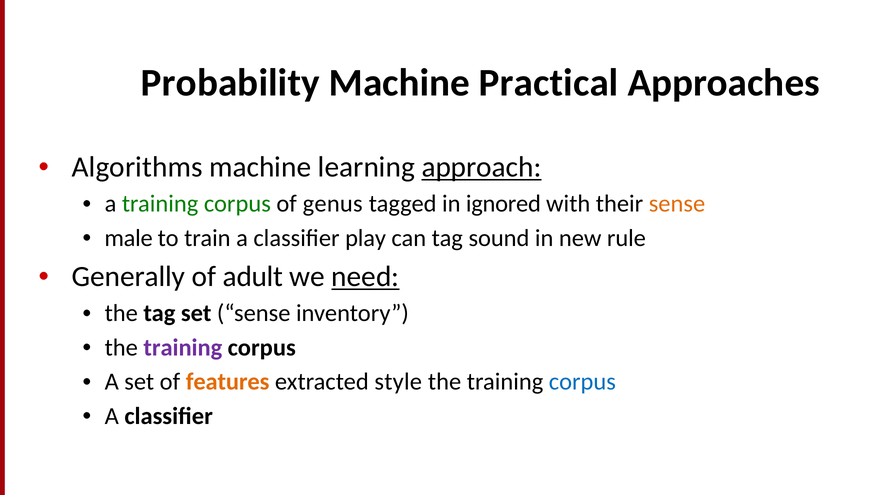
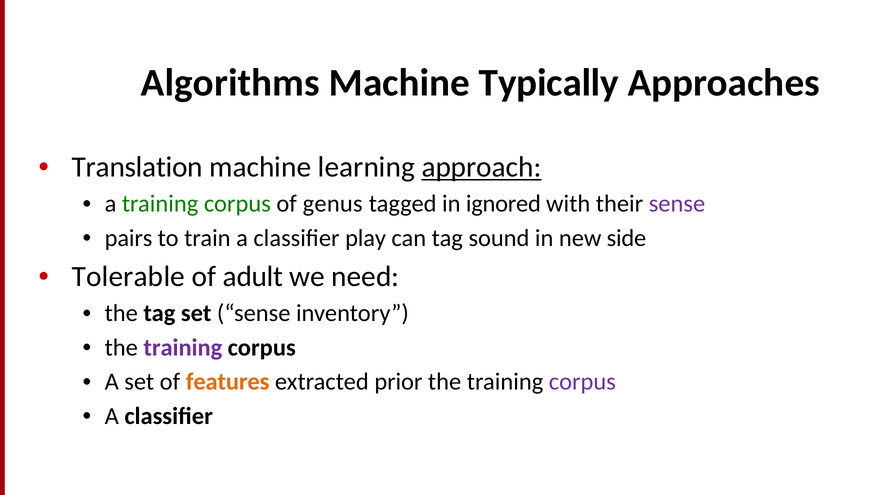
Probability: Probability -> Algorithms
Practical: Practical -> Typically
Algorithms: Algorithms -> Translation
sense at (677, 204) colour: orange -> purple
male: male -> pairs
rule: rule -> side
Generally: Generally -> Tolerable
need underline: present -> none
style: style -> prior
corpus at (582, 382) colour: blue -> purple
